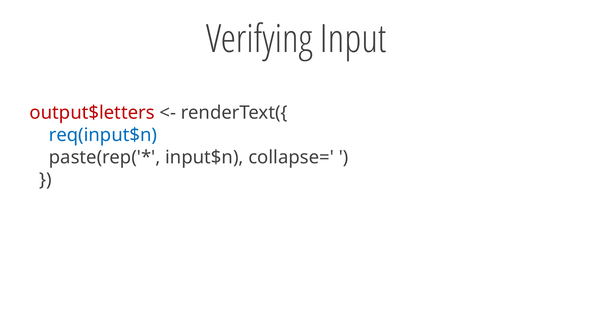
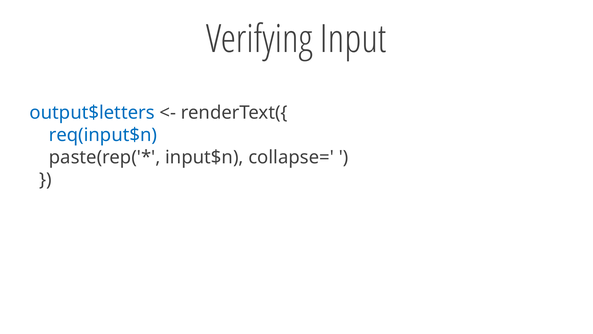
output$letters colour: red -> blue
